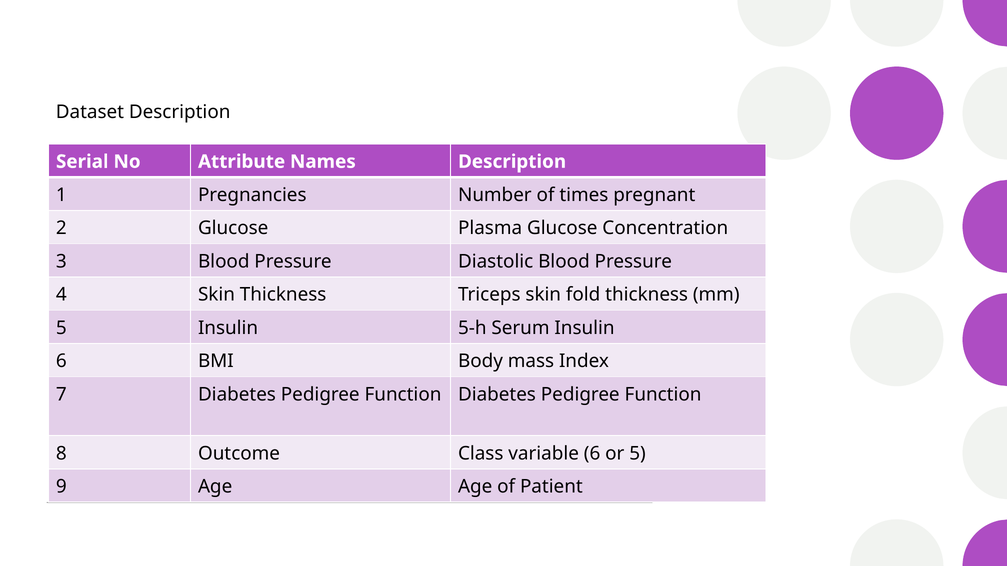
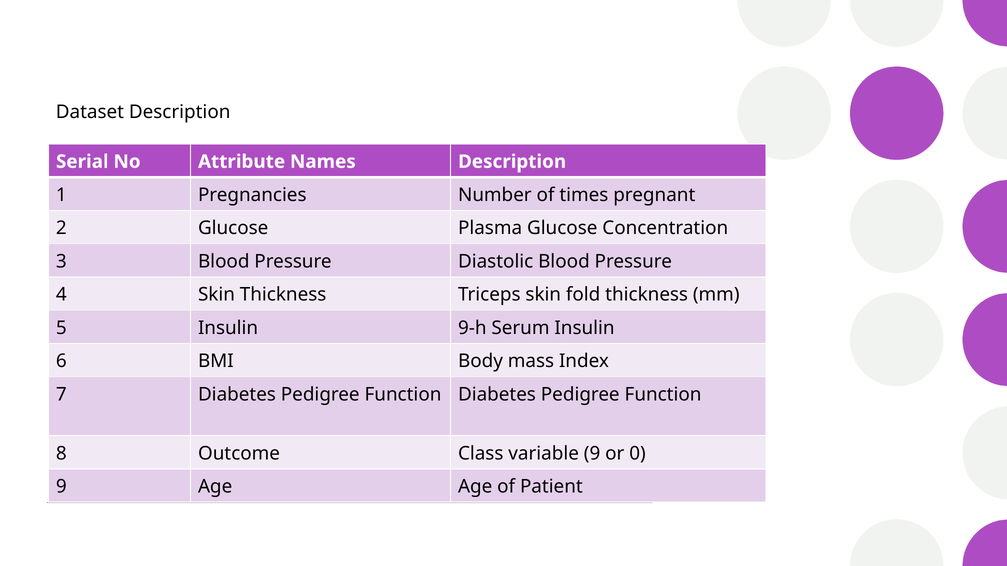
5-h: 5-h -> 9-h
variable 6: 6 -> 9
or 5: 5 -> 0
